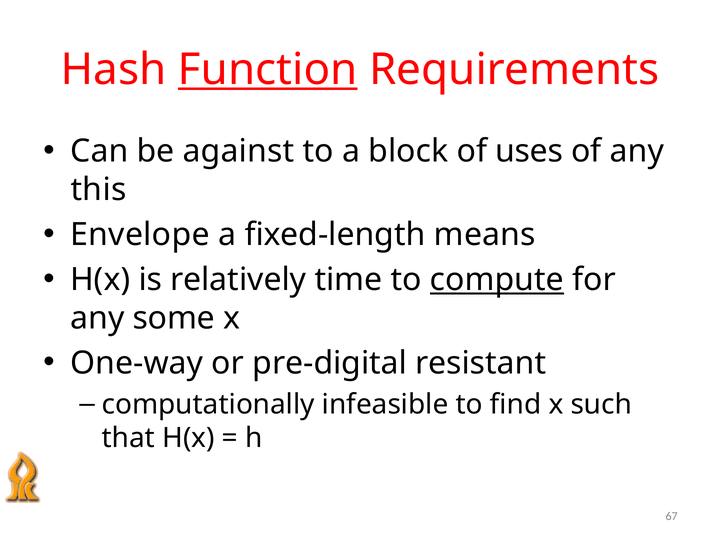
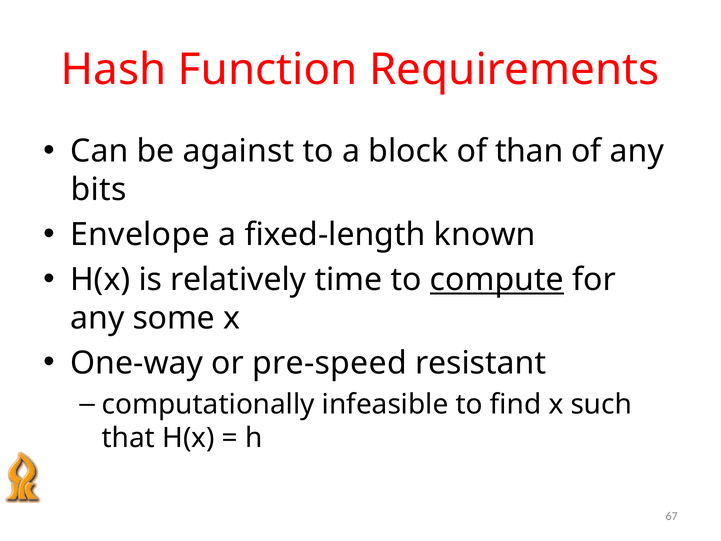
Function underline: present -> none
uses: uses -> than
this: this -> bits
means: means -> known
pre-digital: pre-digital -> pre-speed
